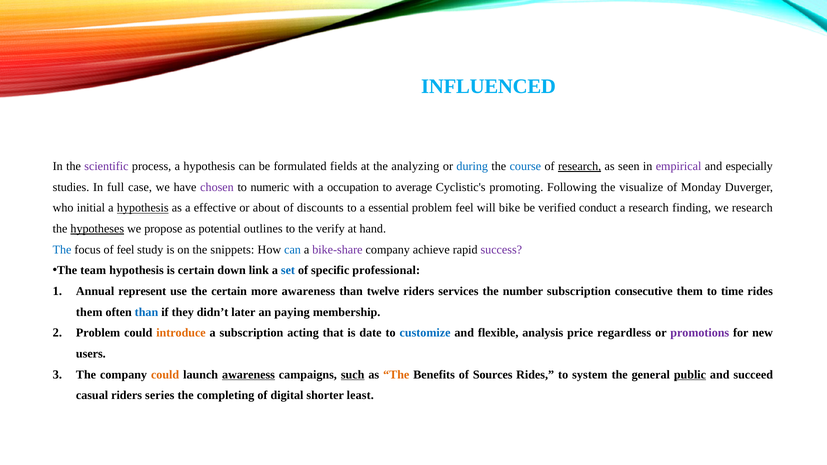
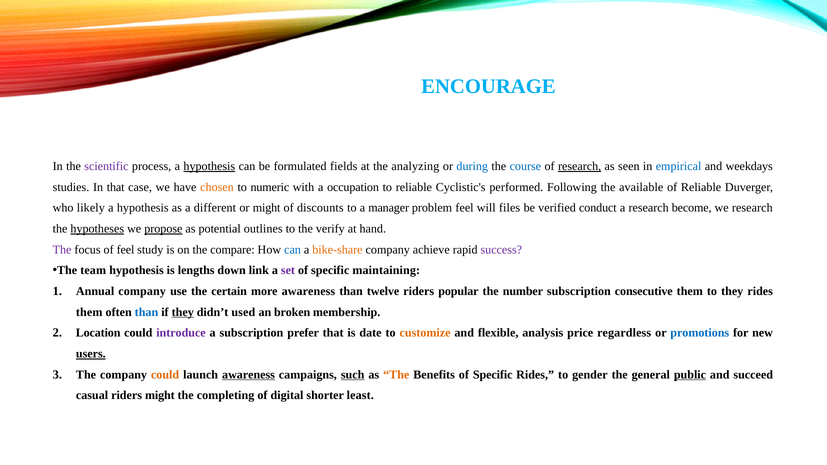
INFLUENCED: INFLUENCED -> ENCOURAGE
hypothesis at (209, 166) underline: none -> present
empirical colour: purple -> blue
especially: especially -> weekdays
In full: full -> that
chosen colour: purple -> orange
to average: average -> reliable
promoting: promoting -> performed
visualize: visualize -> available
of Monday: Monday -> Reliable
initial: initial -> likely
hypothesis at (143, 208) underline: present -> none
effective: effective -> different
or about: about -> might
essential: essential -> manager
bike: bike -> files
finding: finding -> become
propose underline: none -> present
The at (62, 250) colour: blue -> purple
snippets: snippets -> compare
bike-share colour: purple -> orange
is certain: certain -> lengths
set colour: blue -> purple
professional: professional -> maintaining
Annual represent: represent -> company
services: services -> popular
to time: time -> they
they at (183, 312) underline: none -> present
later: later -> used
paying: paying -> broken
Problem at (98, 333): Problem -> Location
introduce colour: orange -> purple
acting: acting -> prefer
customize colour: blue -> orange
promotions colour: purple -> blue
users underline: none -> present
Benefits of Sources: Sources -> Specific
system: system -> gender
riders series: series -> might
